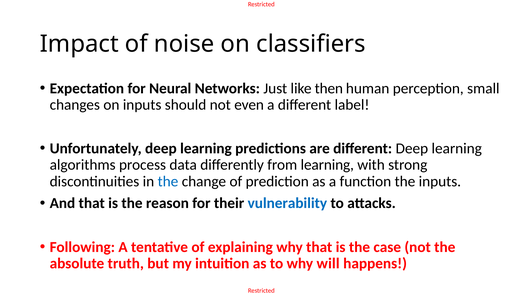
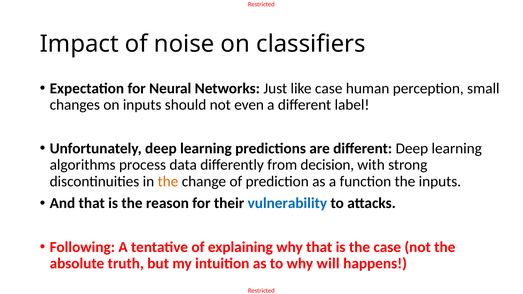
like then: then -> case
from learning: learning -> decision
the at (168, 182) colour: blue -> orange
